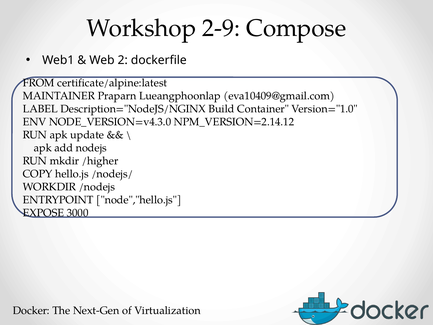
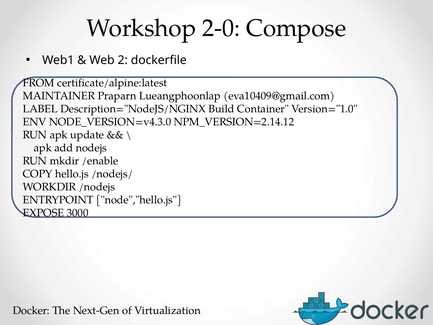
2-9: 2-9 -> 2-0
/higher: /higher -> /enable
